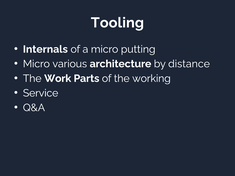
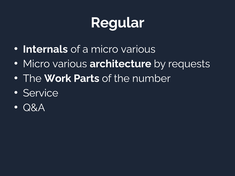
Tooling: Tooling -> Regular
a micro putting: putting -> various
distance: distance -> requests
working: working -> number
